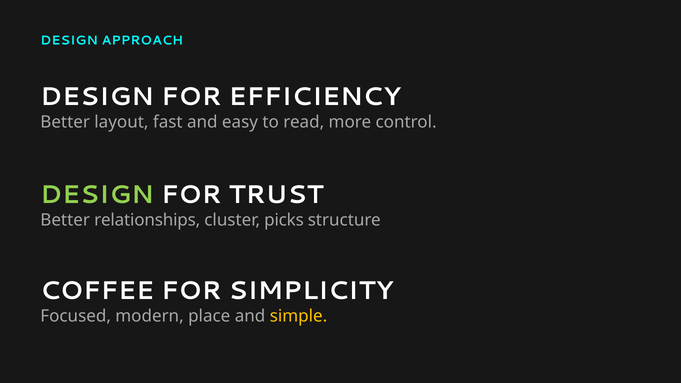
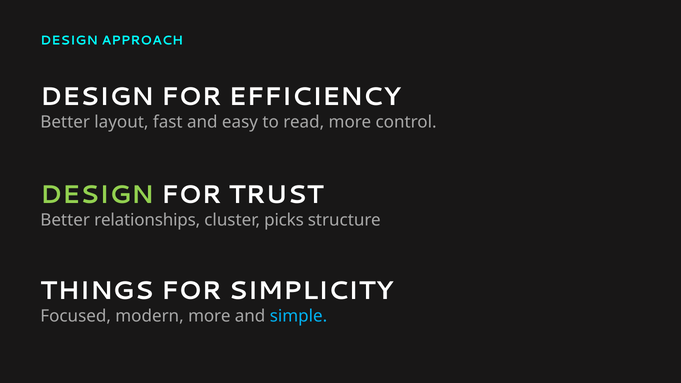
COFFEE: COFFEE -> THINGS
modern place: place -> more
simple colour: yellow -> light blue
